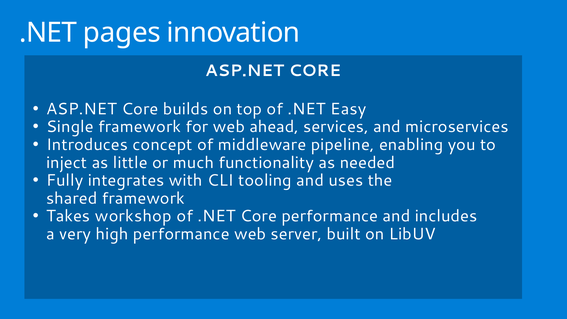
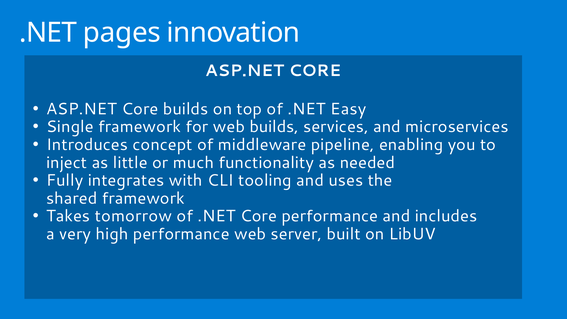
web ahead: ahead -> builds
workshop: workshop -> tomorrow
